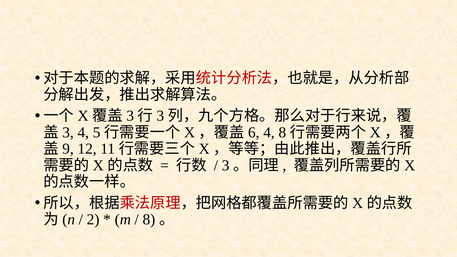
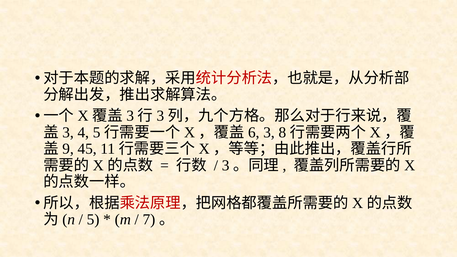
4 at (269, 132): 4 -> 3
12: 12 -> 45
2 at (93, 220): 2 -> 5
8 at (149, 220): 8 -> 7
